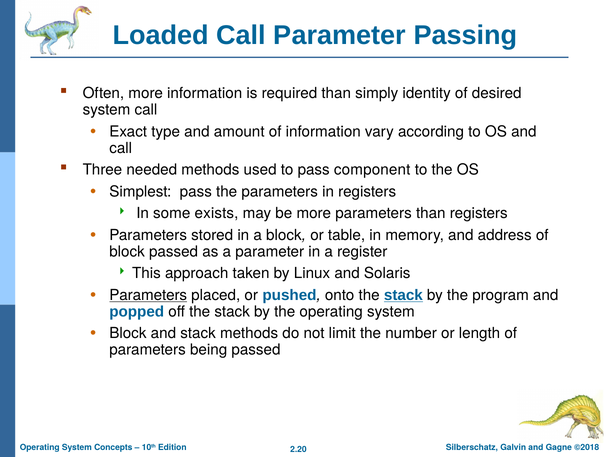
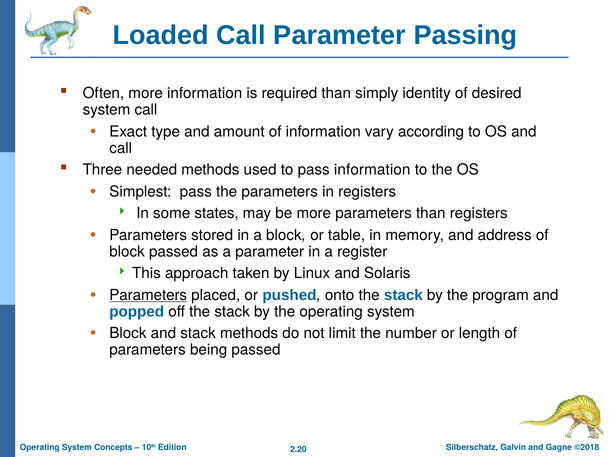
pass component: component -> information
exists: exists -> states
stack at (403, 295) underline: present -> none
